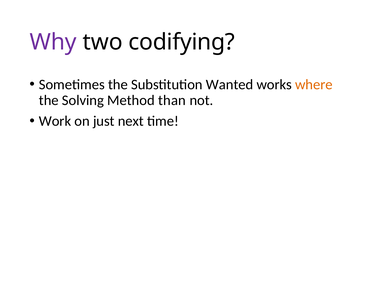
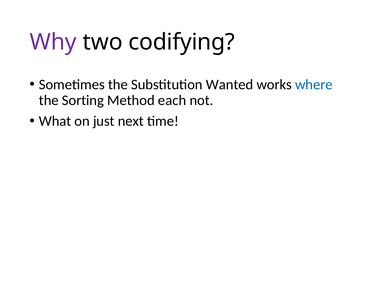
where colour: orange -> blue
Solving: Solving -> Sorting
than: than -> each
Work: Work -> What
